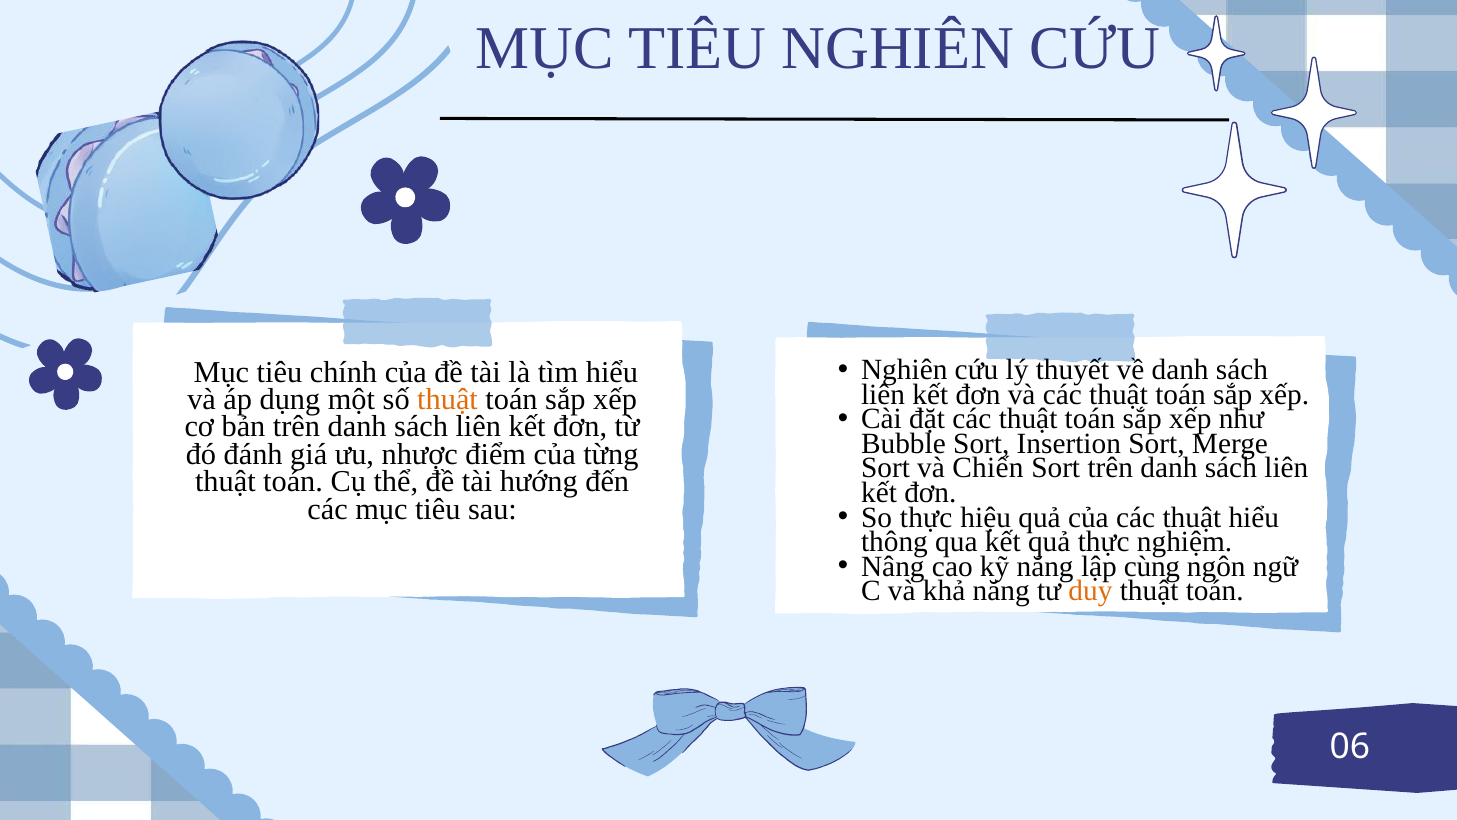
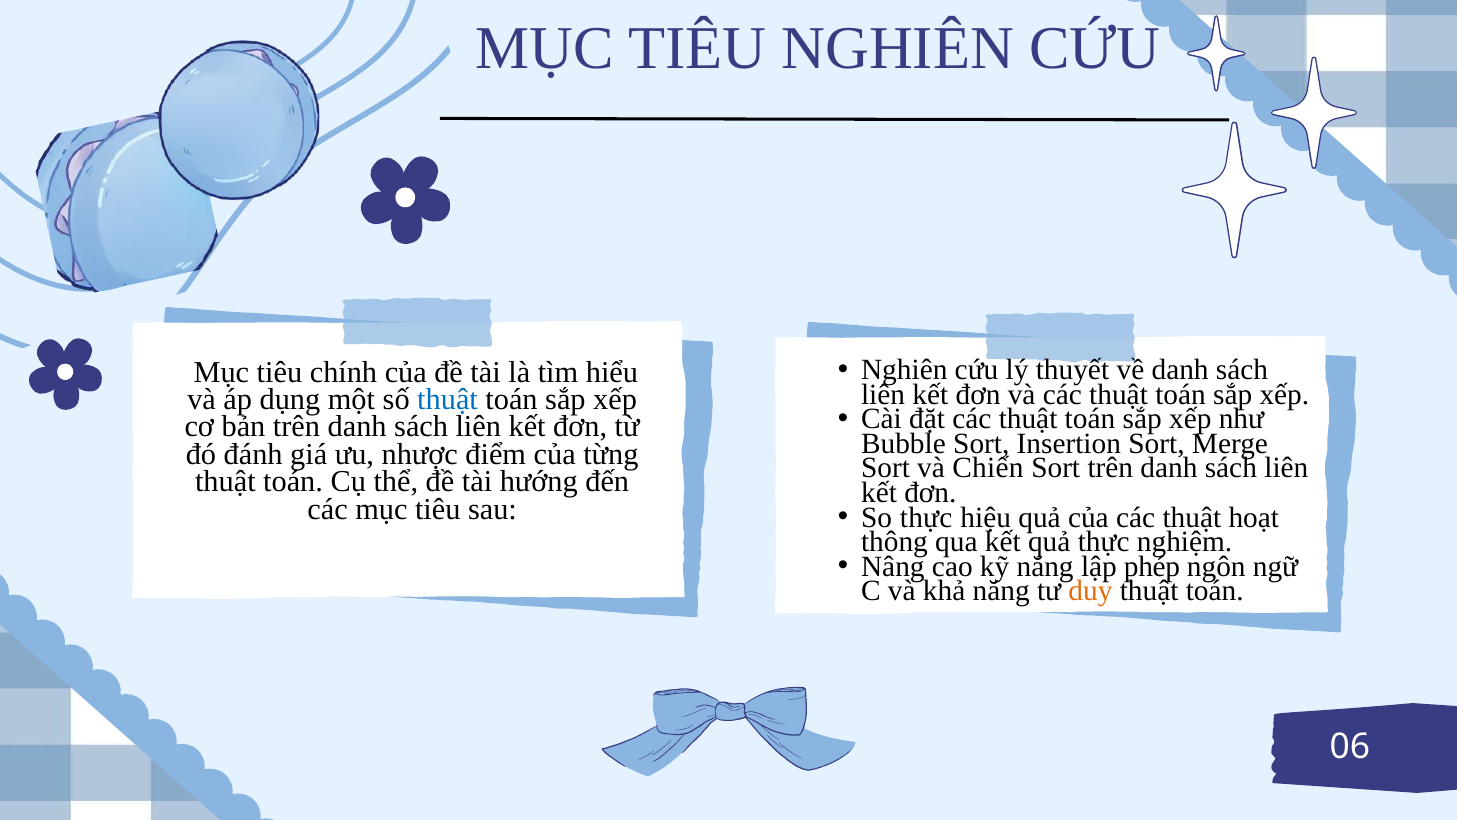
thuật at (448, 399) colour: orange -> blue
thuật hiểu: hiểu -> hoạt
cùng: cùng -> phép
